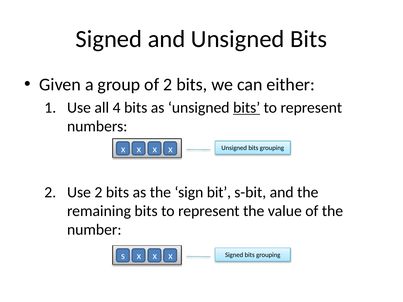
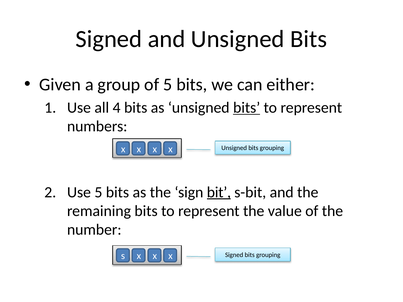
of 2: 2 -> 5
Use 2: 2 -> 5
bit underline: none -> present
